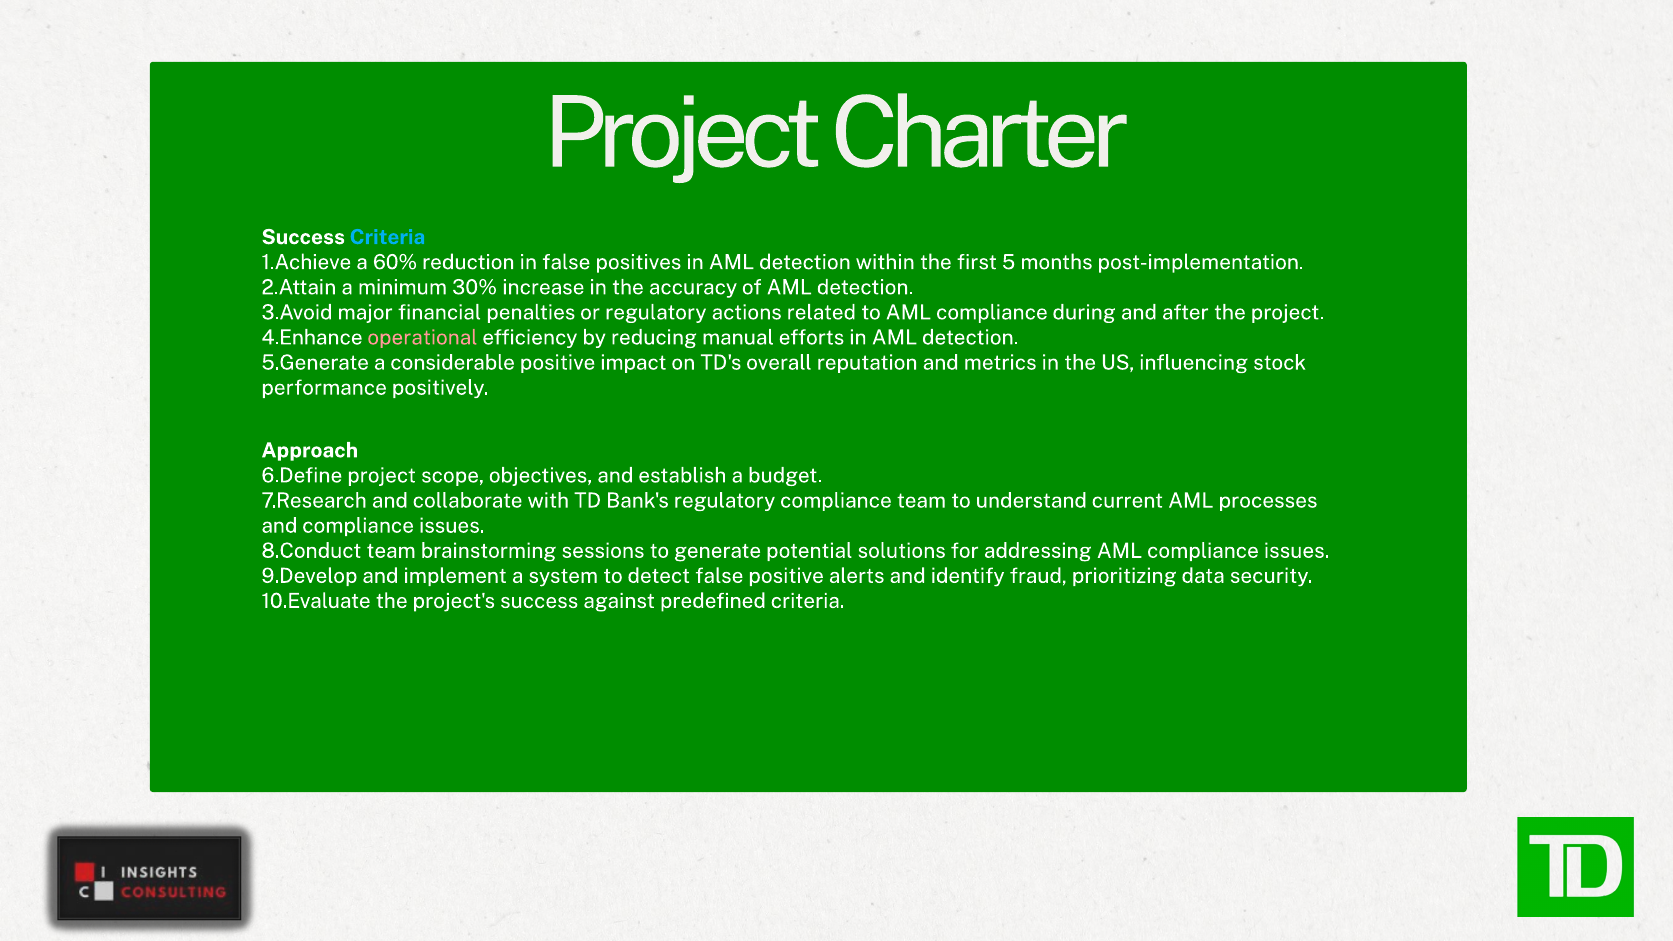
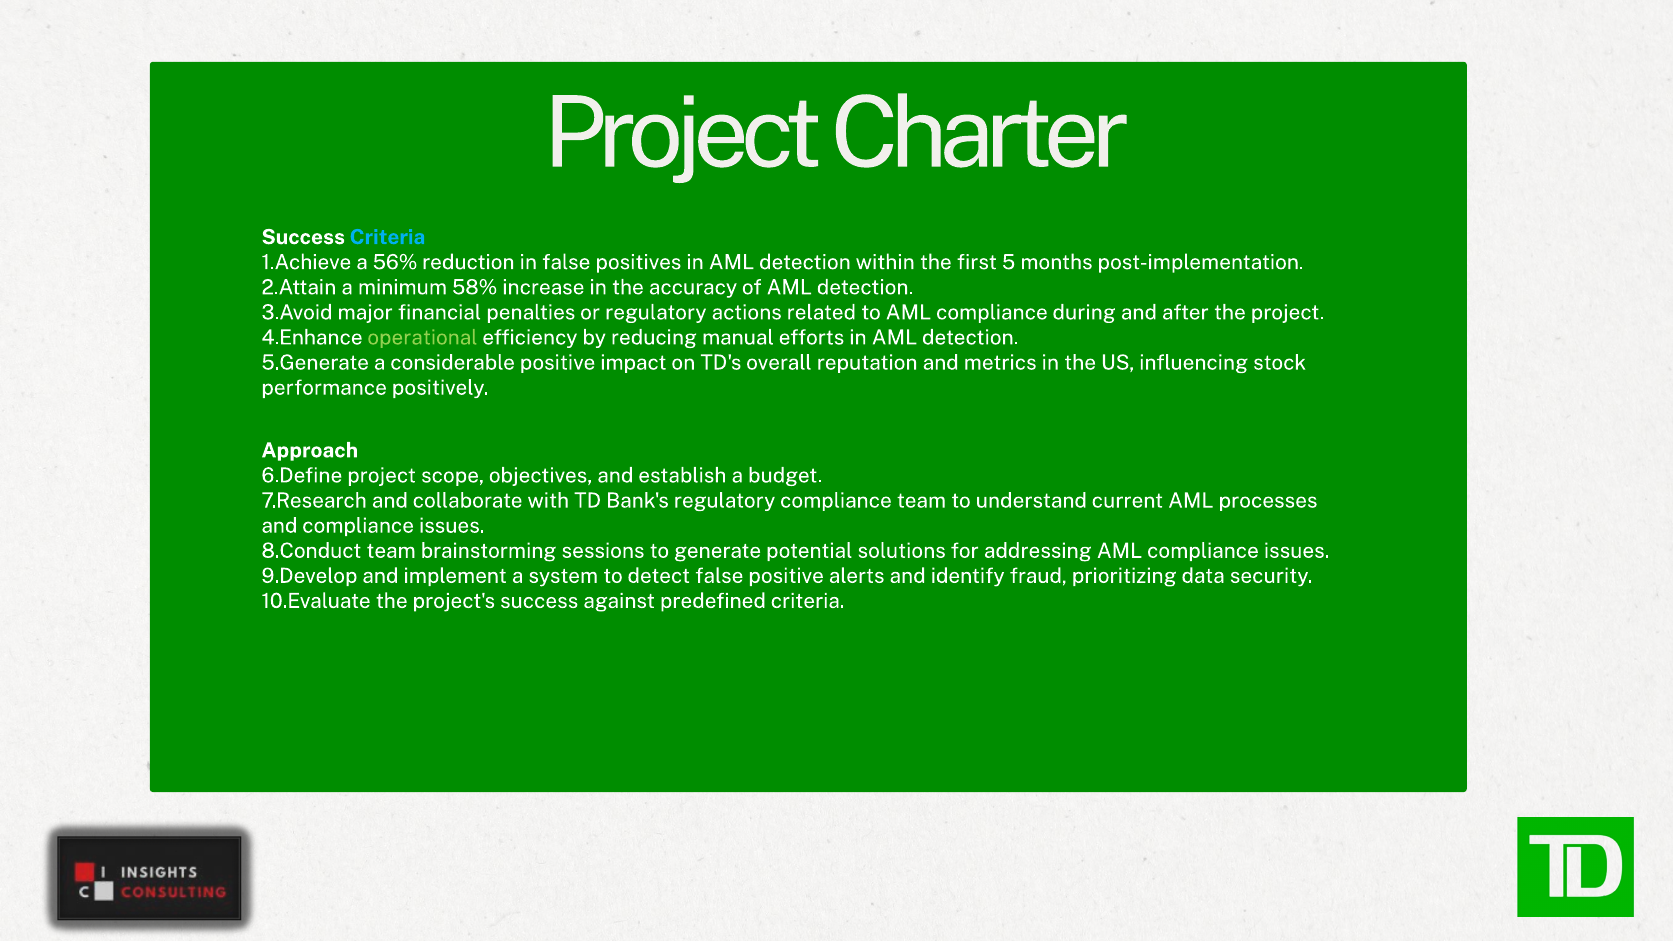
60%: 60% -> 56%
30%: 30% -> 58%
operational colour: pink -> light green
